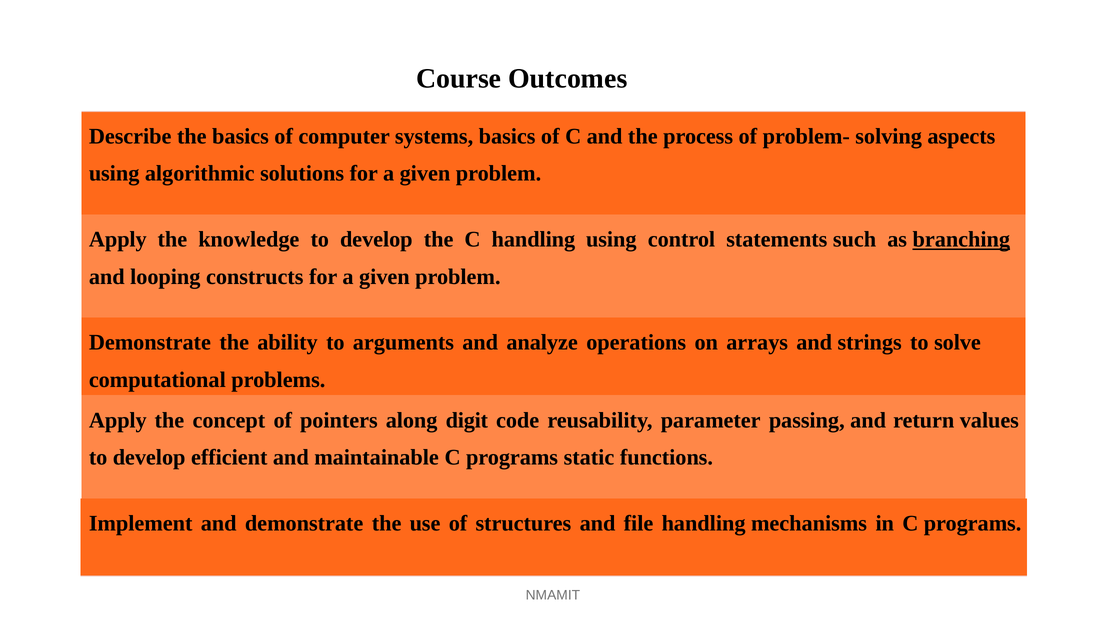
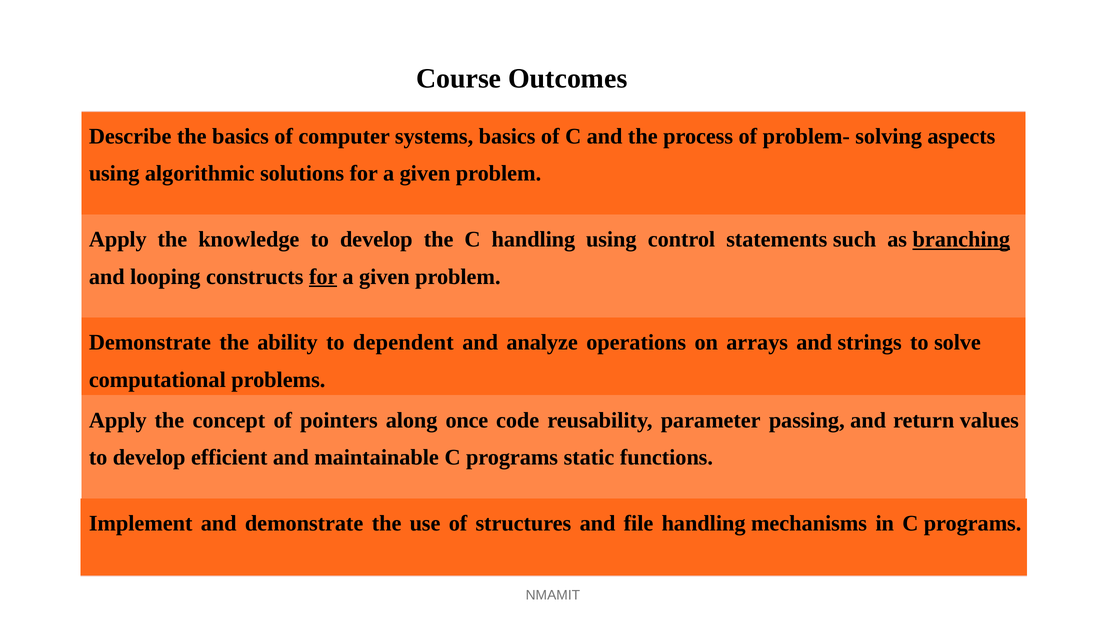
for at (323, 277) underline: none -> present
arguments: arguments -> dependent
digit: digit -> once
